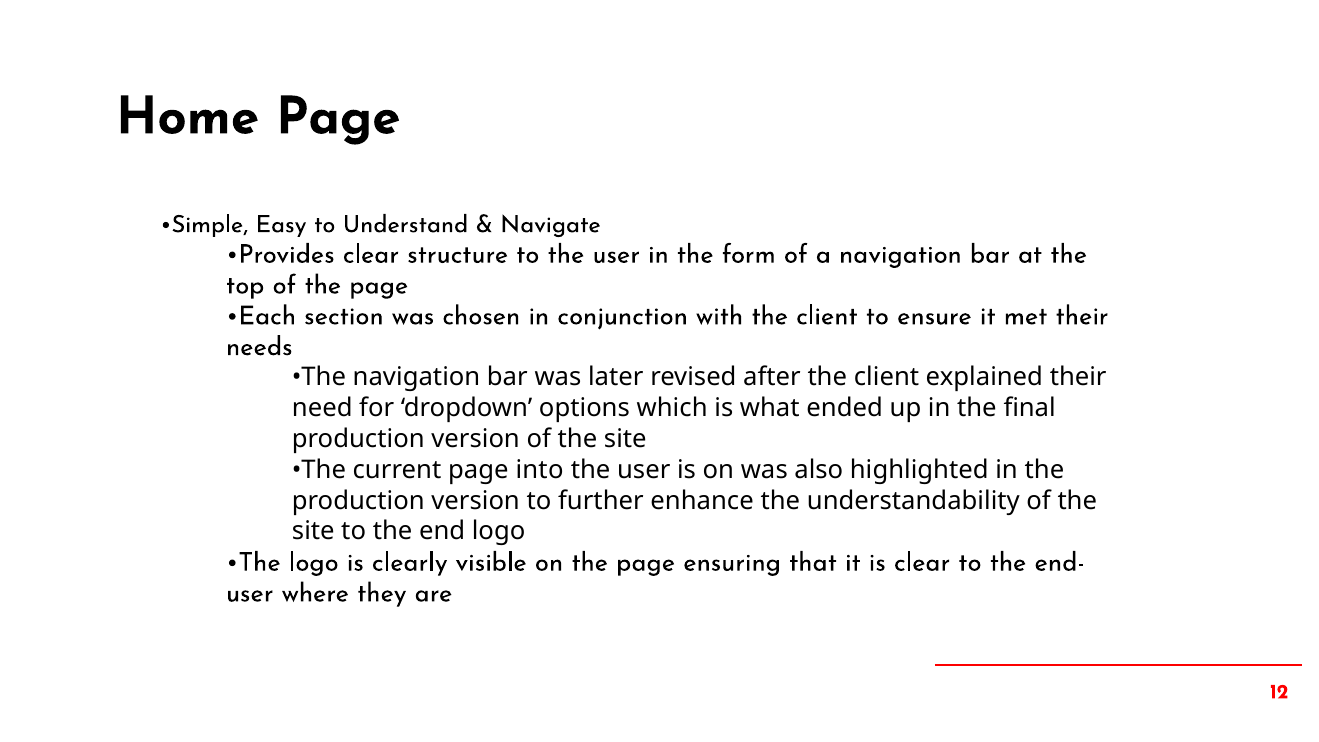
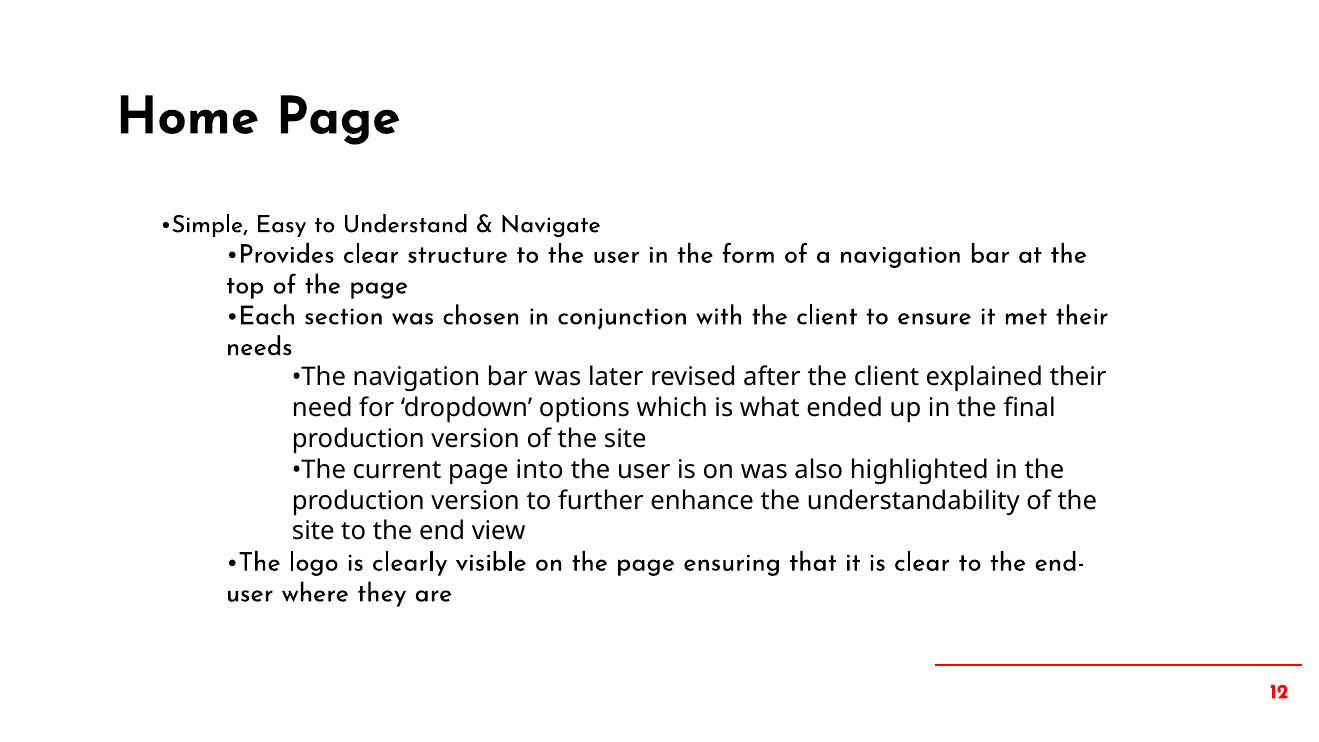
end logo: logo -> view
